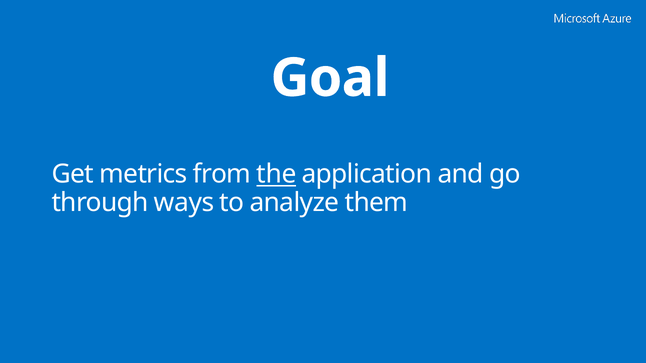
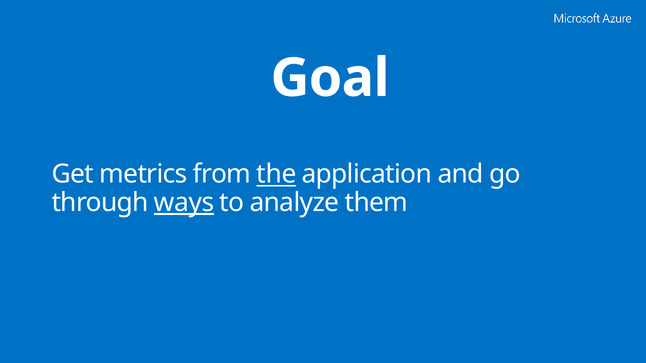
ways underline: none -> present
